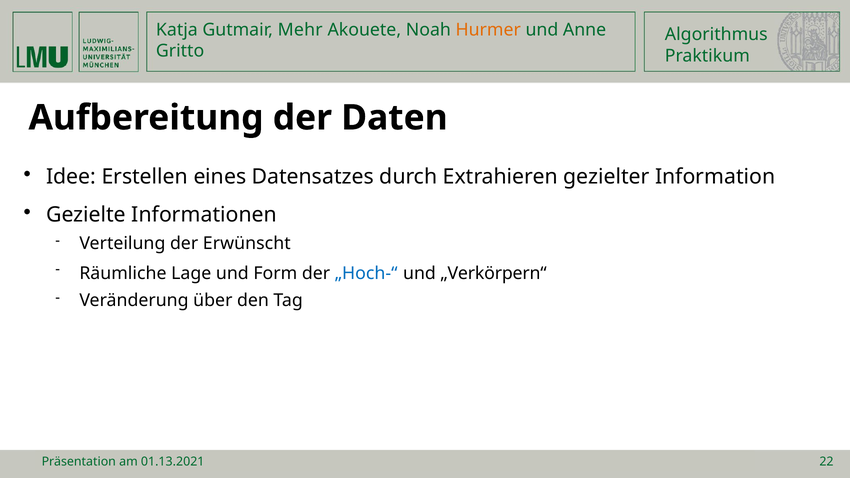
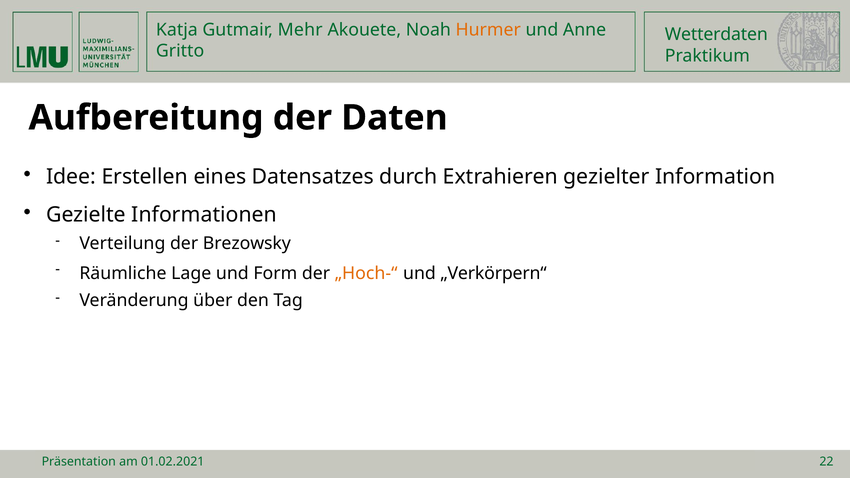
Algorithmus: Algorithmus -> Wetterdaten
Erwünscht: Erwünscht -> Brezowsky
„Hoch-“ colour: blue -> orange
01.13.2021: 01.13.2021 -> 01.02.2021
